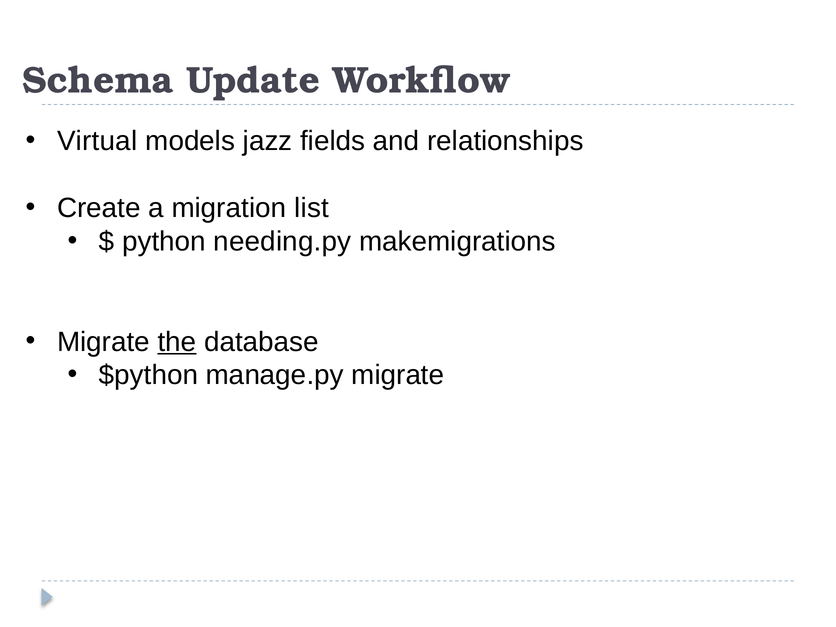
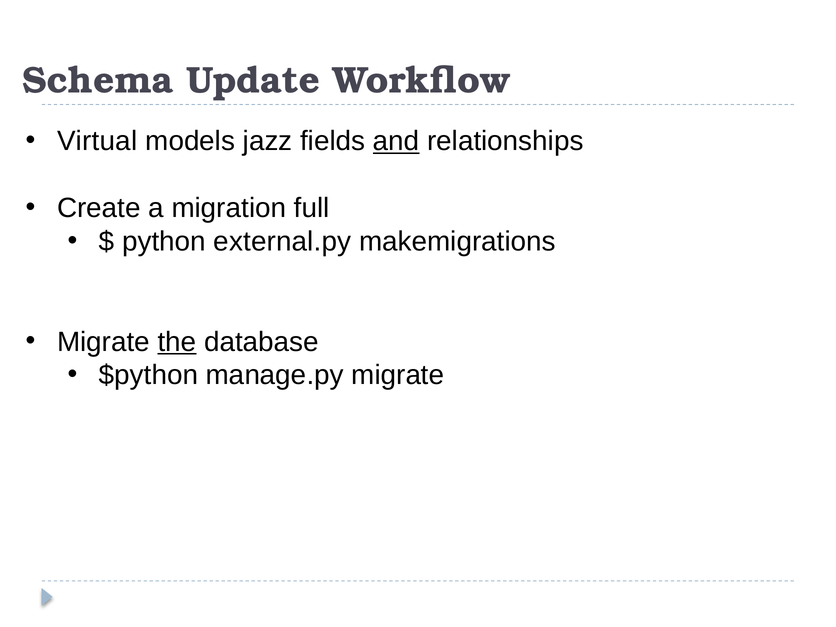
and underline: none -> present
list: list -> full
needing.py: needing.py -> external.py
